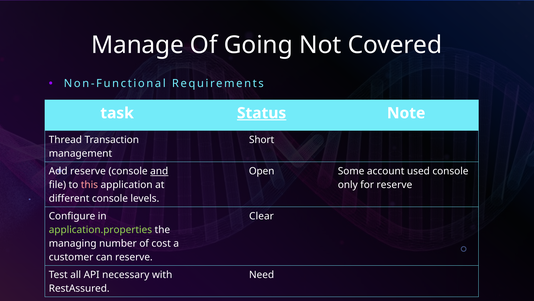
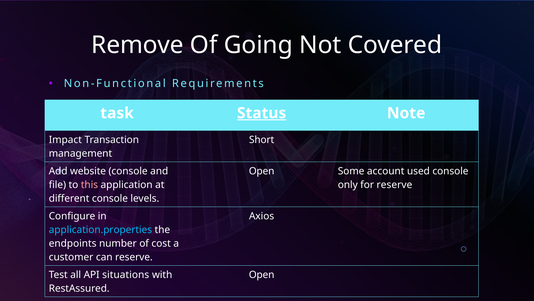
Manage: Manage -> Remove
Thread: Thread -> Impact
Add reserve: reserve -> website
and underline: present -> none
Clear: Clear -> Axios
application.properties colour: light green -> light blue
managing: managing -> endpoints
necessary: necessary -> situations
Need at (262, 274): Need -> Open
